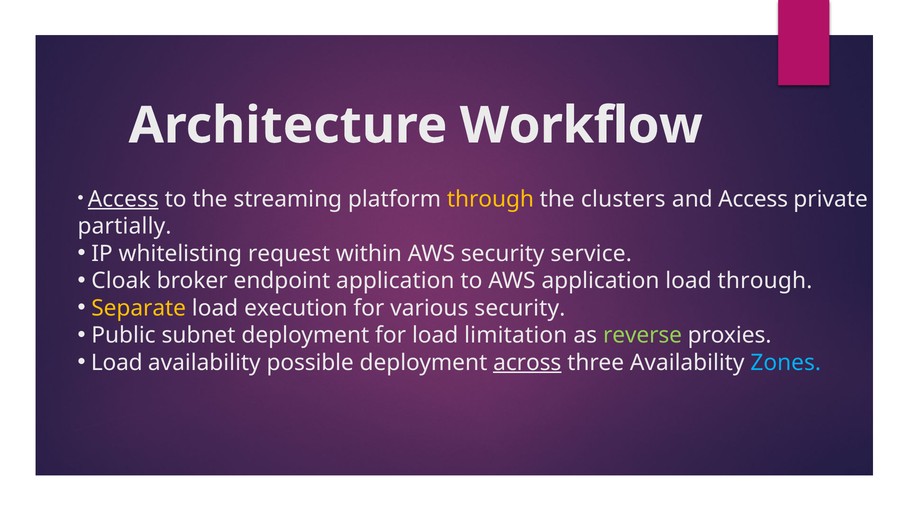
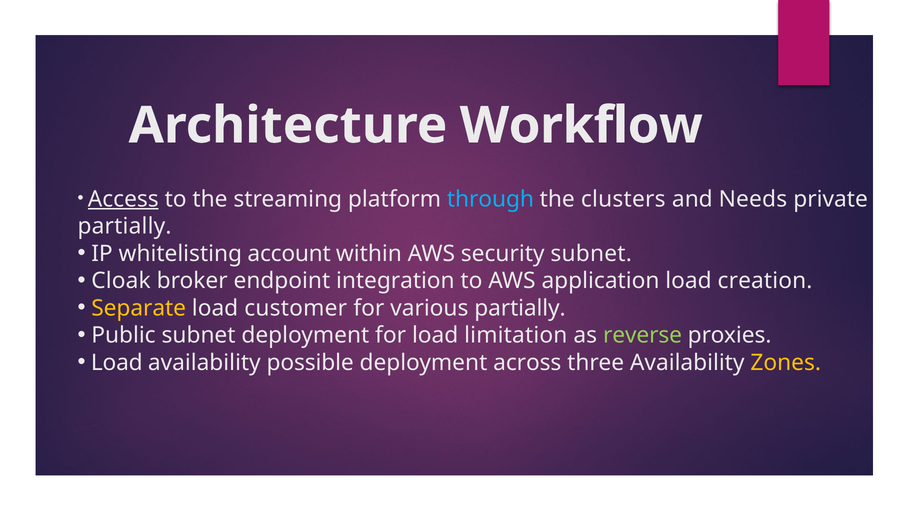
through at (490, 199) colour: yellow -> light blue
and Access: Access -> Needs
request: request -> account
security service: service -> subnet
endpoint application: application -> integration
load through: through -> creation
execution: execution -> customer
various security: security -> partially
across underline: present -> none
Zones colour: light blue -> yellow
